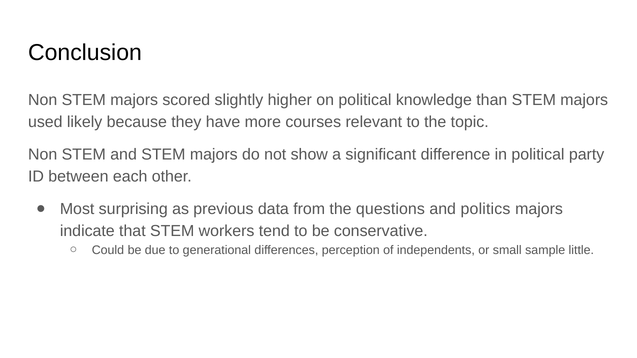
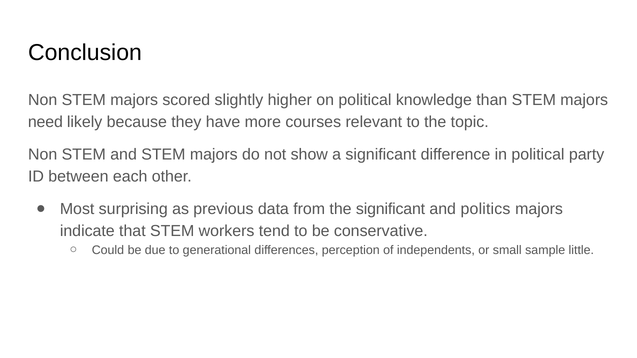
used: used -> need
the questions: questions -> significant
